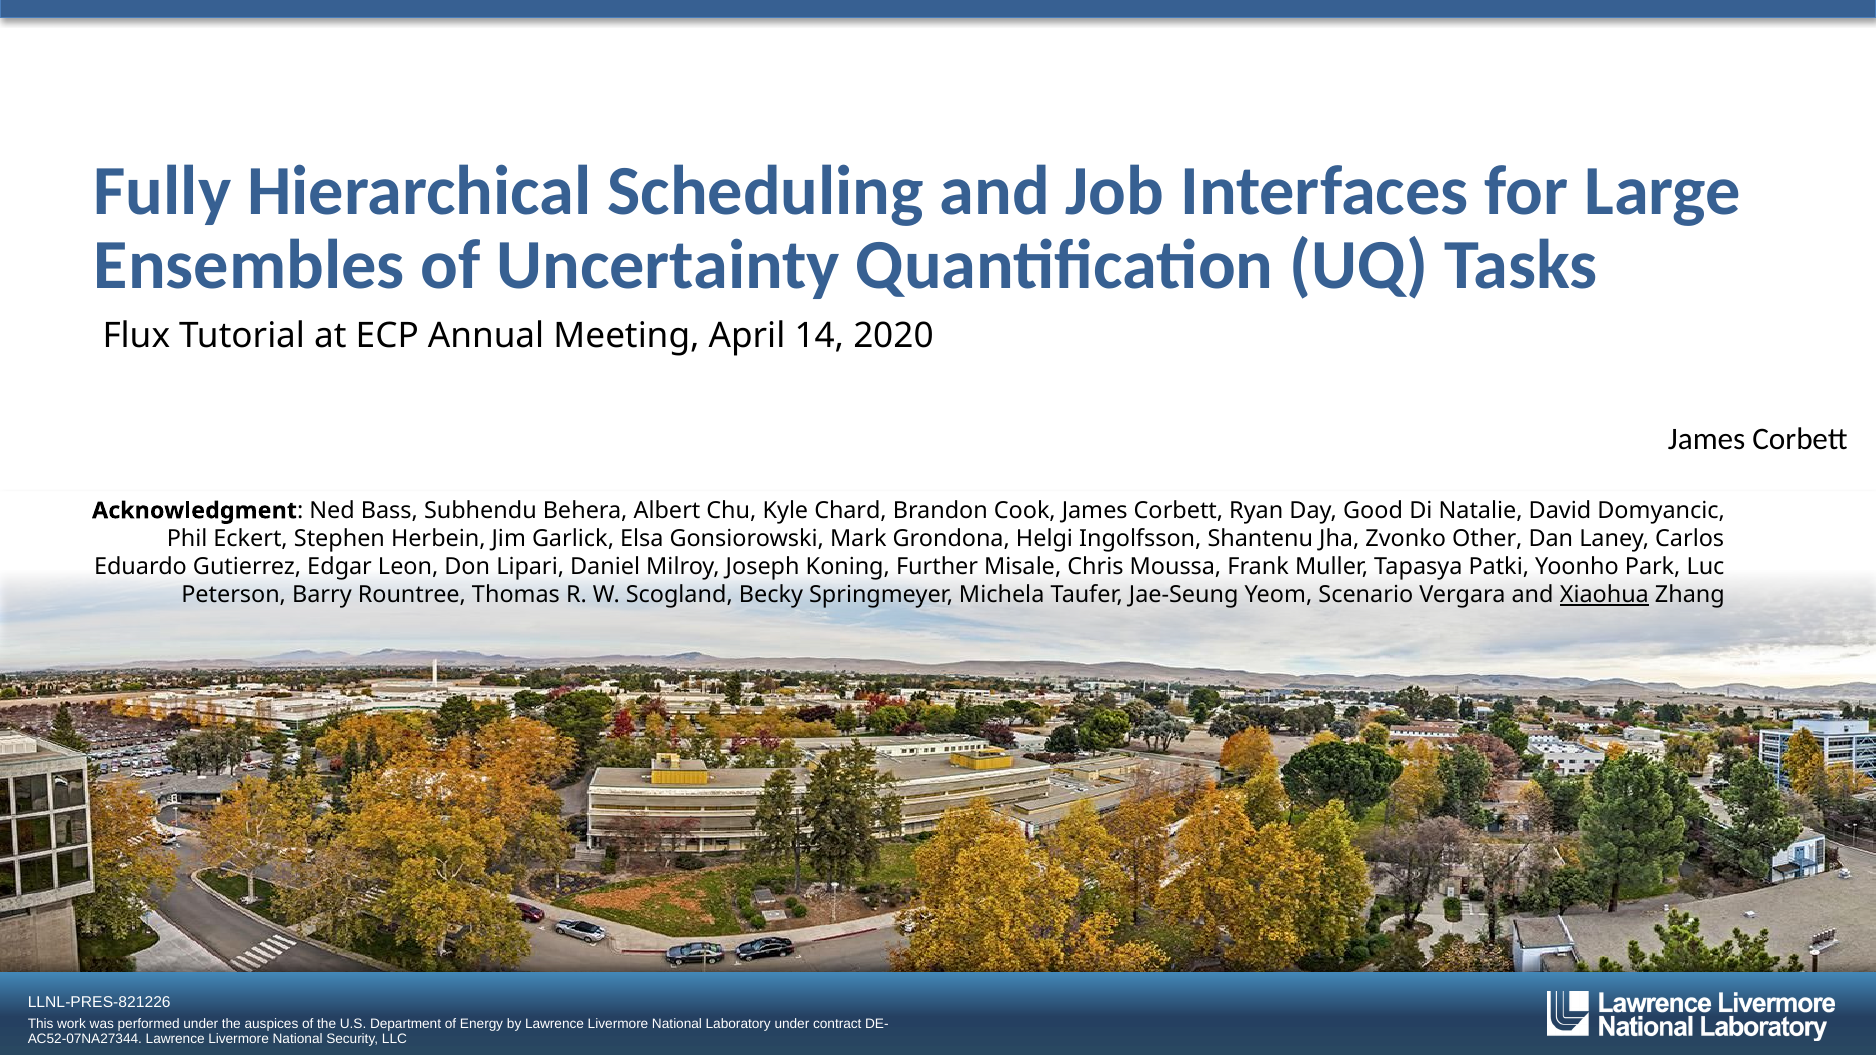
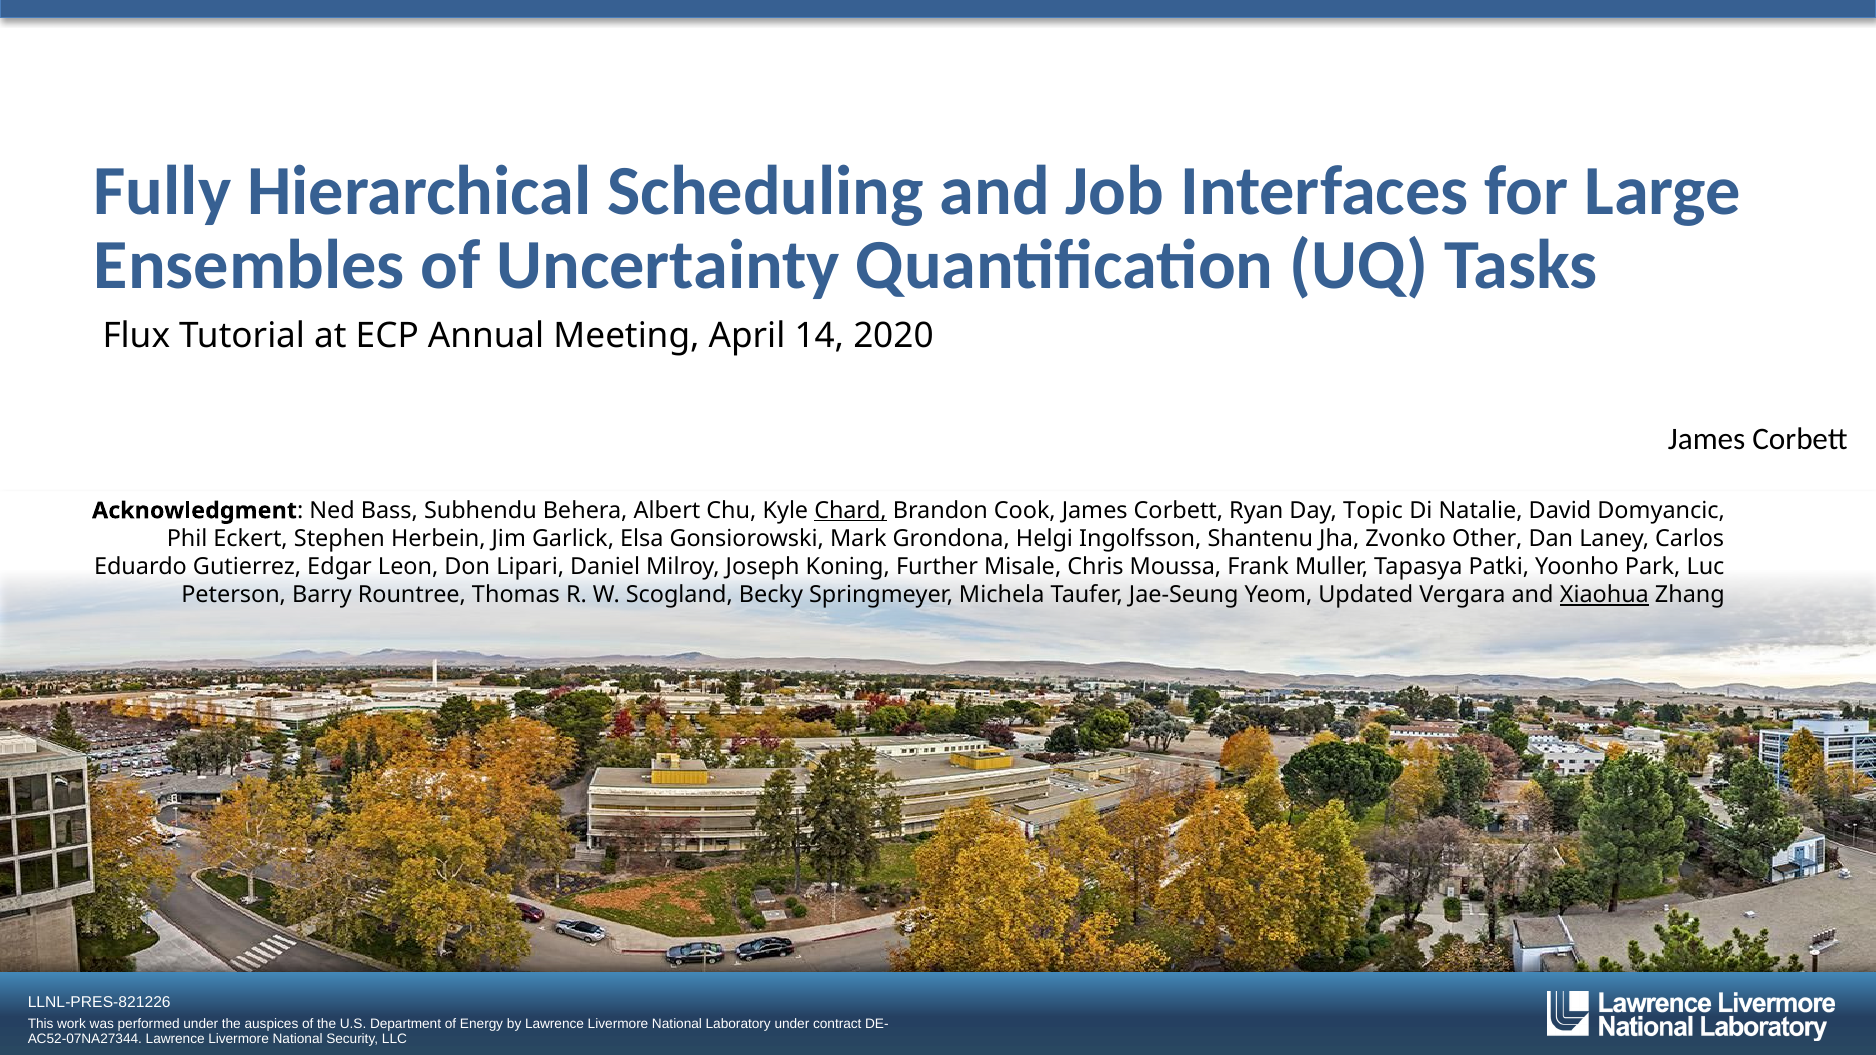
Chard underline: none -> present
Good: Good -> Topic
Scenario: Scenario -> Updated
